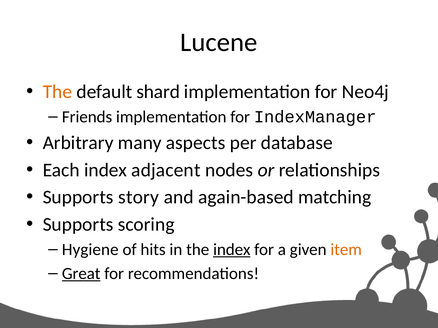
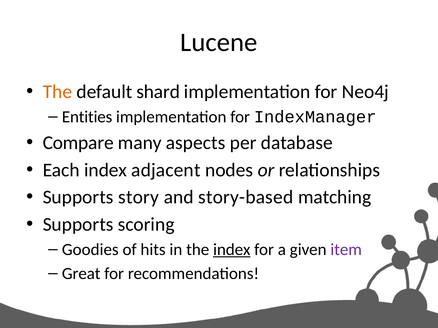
Friends: Friends -> Entities
Arbitrary: Arbitrary -> Compare
again-based: again-based -> story-based
Hygiene: Hygiene -> Goodies
item colour: orange -> purple
Great underline: present -> none
